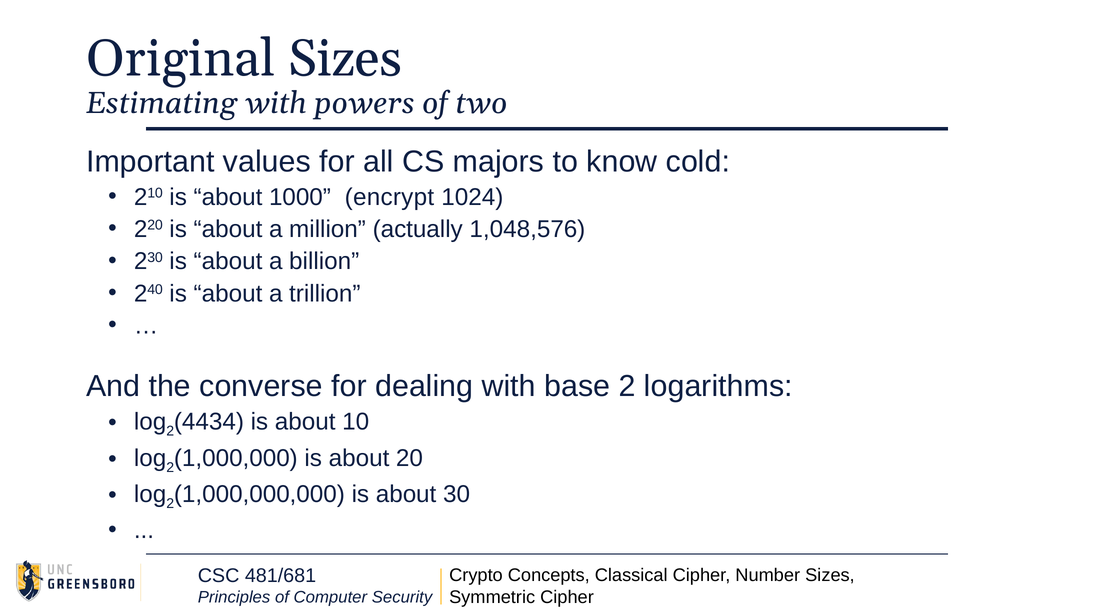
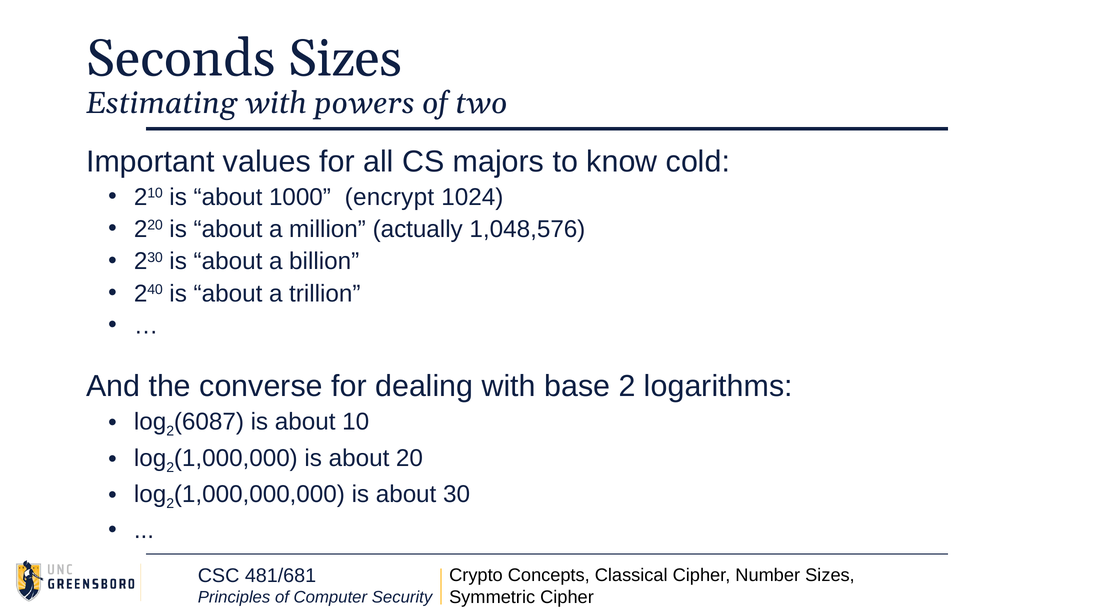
Original: Original -> Seconds
4434: 4434 -> 6087
